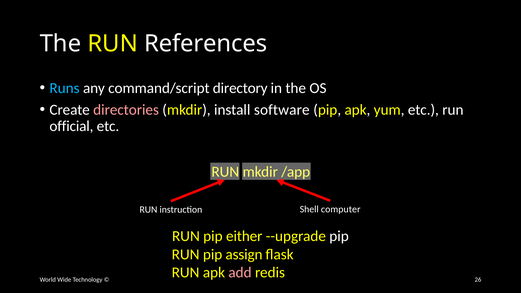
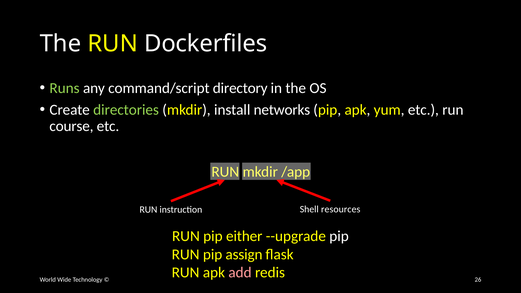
References: References -> Dockerfiles
Runs colour: light blue -> light green
directories colour: pink -> light green
software: software -> networks
official: official -> course
computer: computer -> resources
